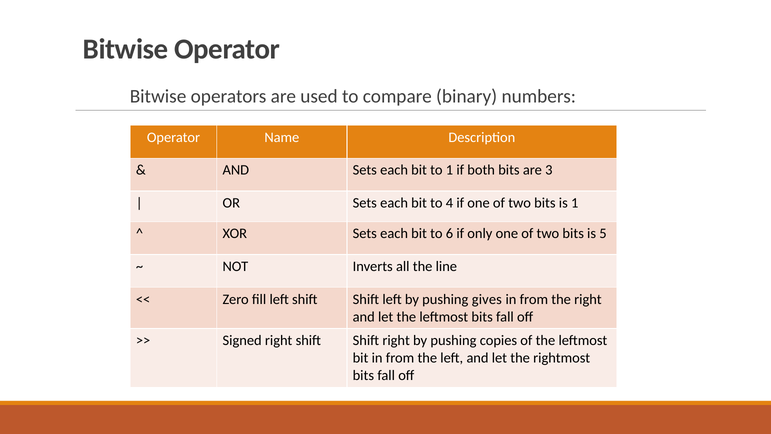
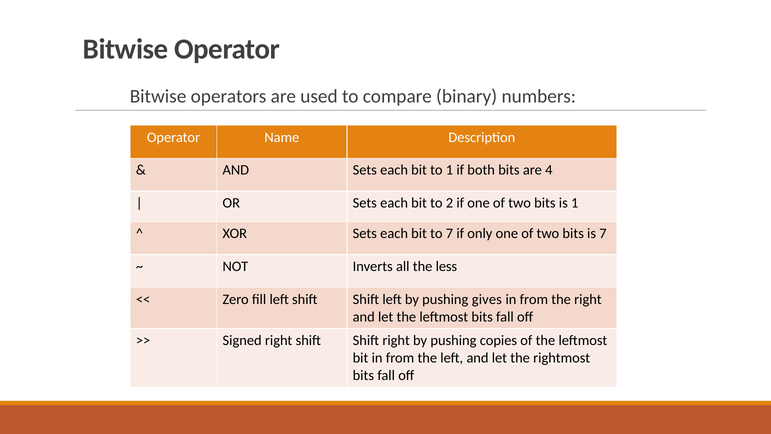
3: 3 -> 4
4: 4 -> 2
to 6: 6 -> 7
is 5: 5 -> 7
line: line -> less
